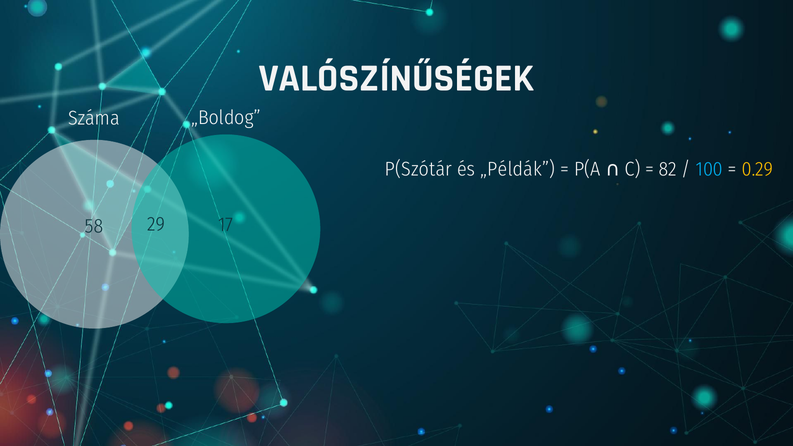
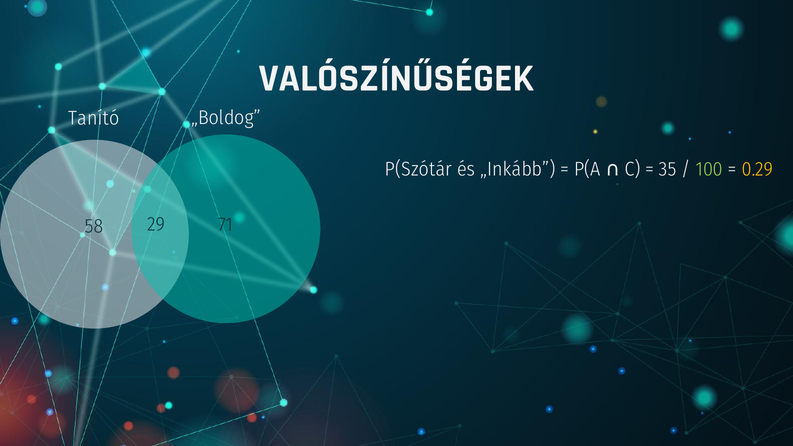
Száma: Száma -> Tanító
„Példák: „Példák -> „Inkább
82: 82 -> 35
100 colour: light blue -> light green
17: 17 -> 71
